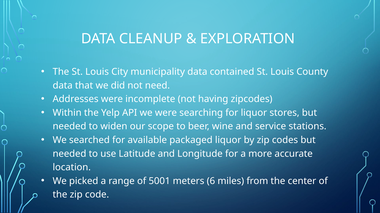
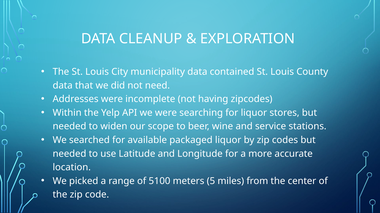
5001: 5001 -> 5100
6: 6 -> 5
